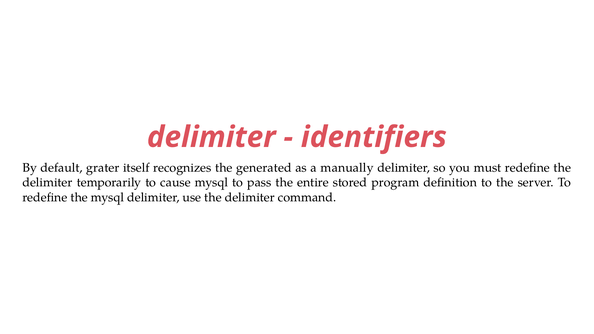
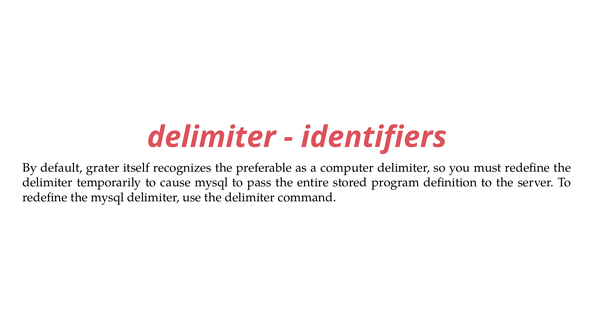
generated: generated -> preferable
manually: manually -> computer
